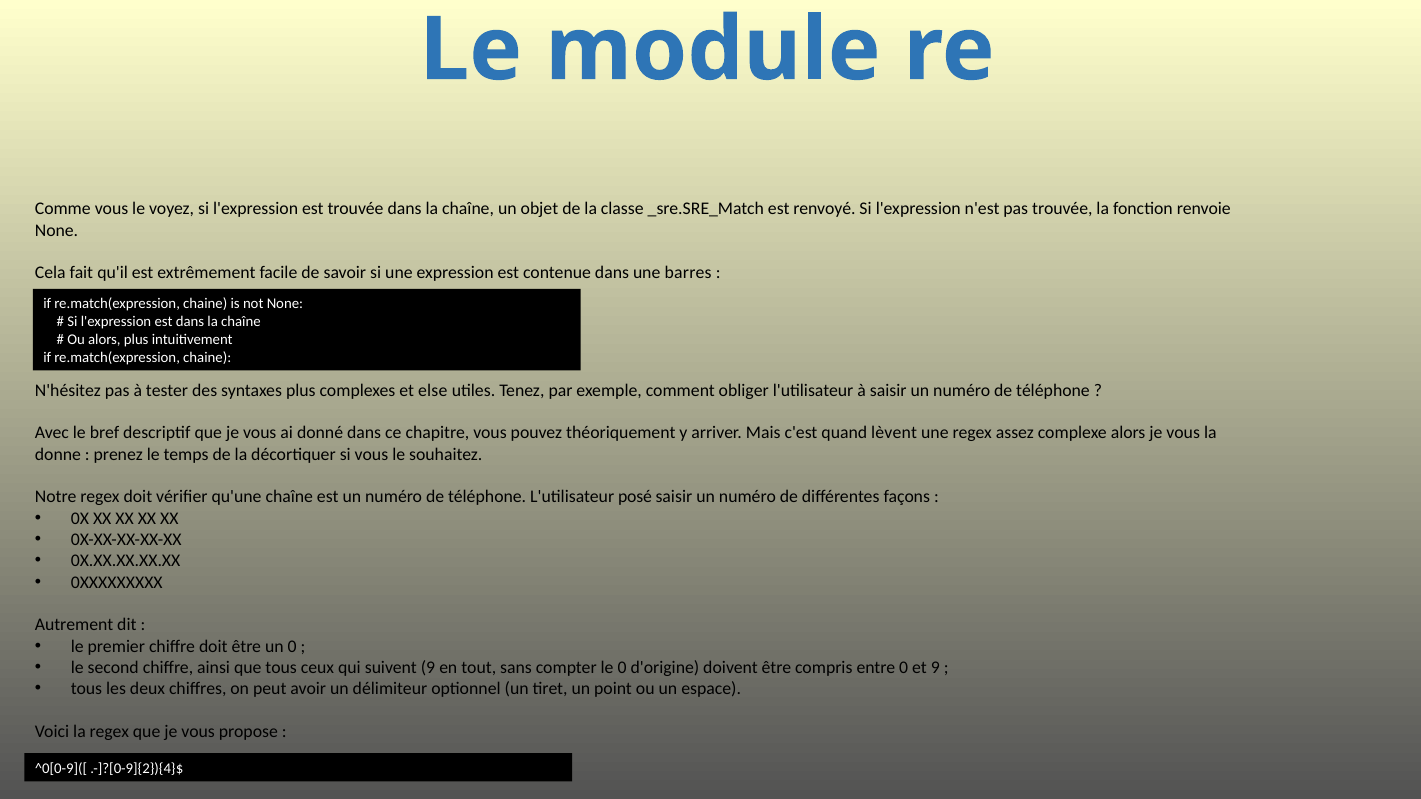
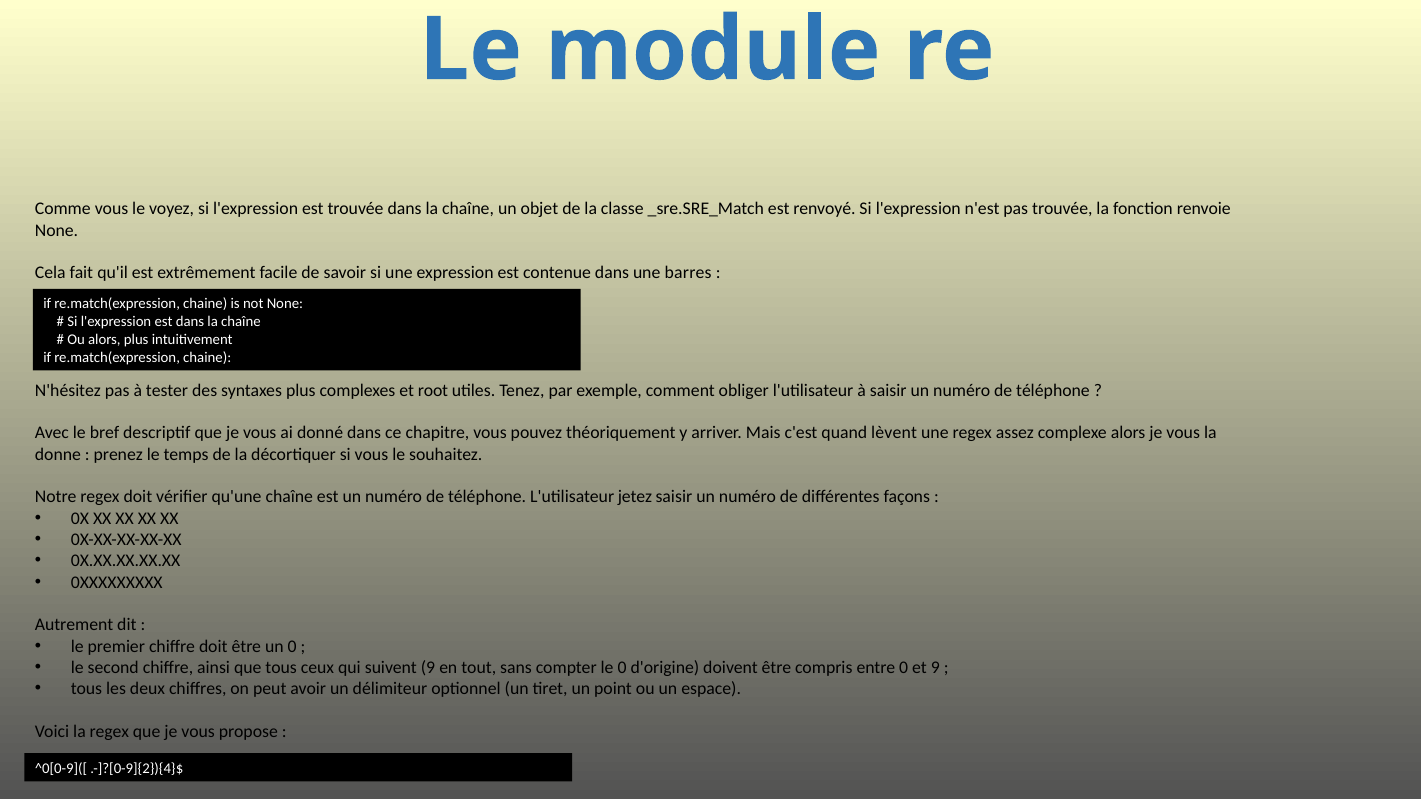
else: else -> root
posé: posé -> jetez
